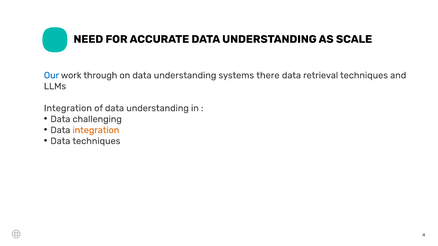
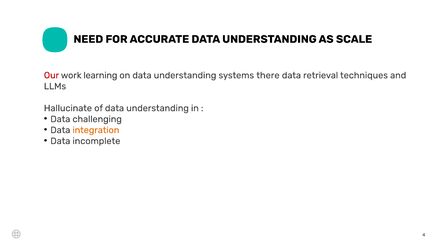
Our colour: blue -> red
through: through -> learning
Integration at (68, 108): Integration -> Hallucinate
Data techniques: techniques -> incomplete
